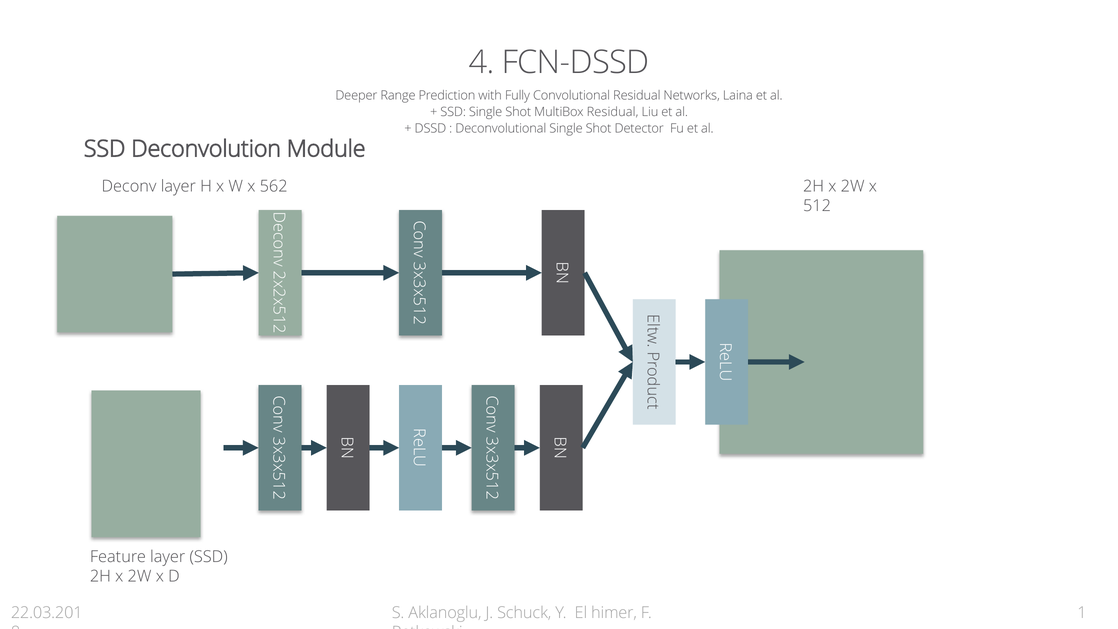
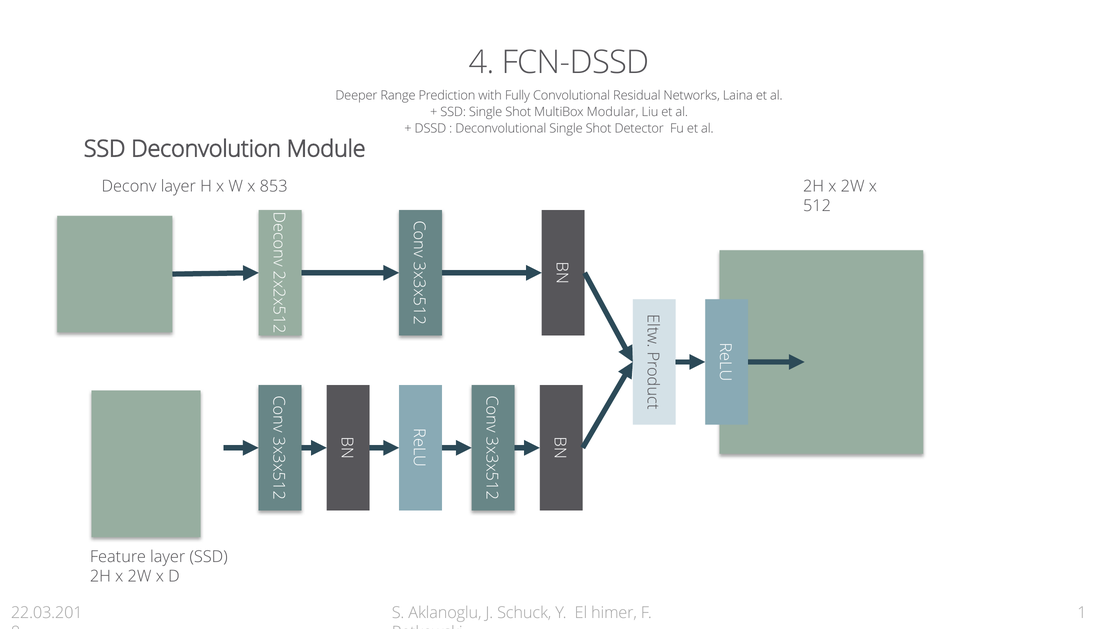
MultiBox Residual: Residual -> Modular
562: 562 -> 853
